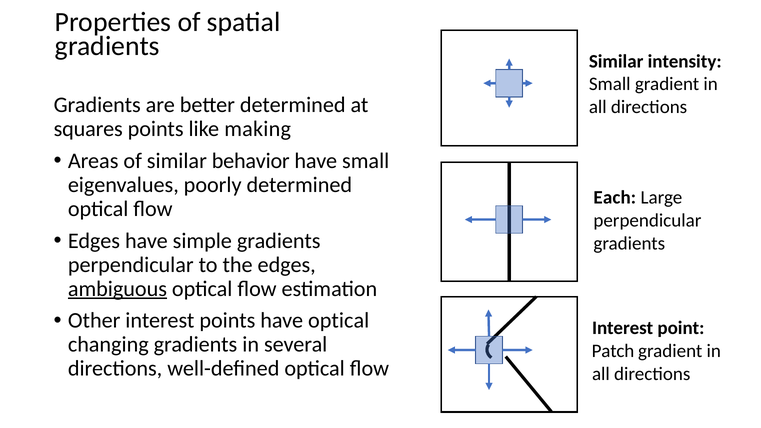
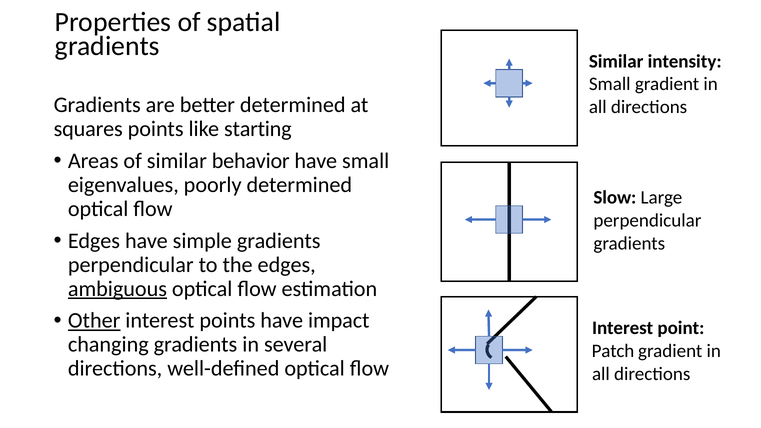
making: making -> starting
Each: Each -> Slow
Other underline: none -> present
have optical: optical -> impact
